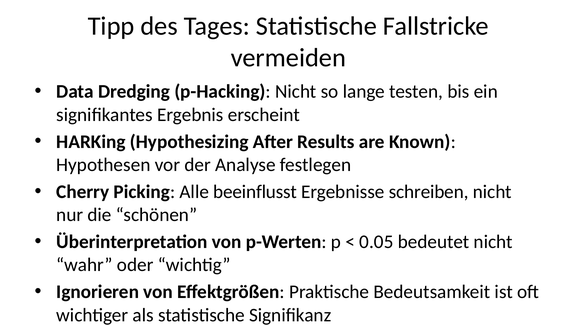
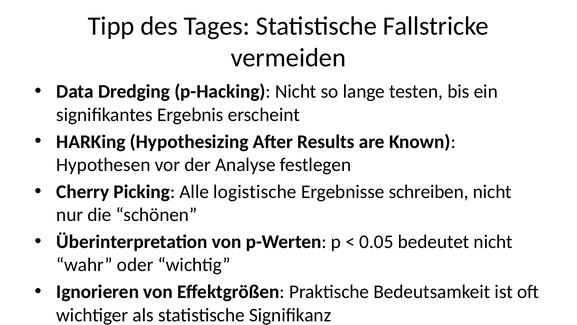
beeinflusst: beeinflusst -> logistische
